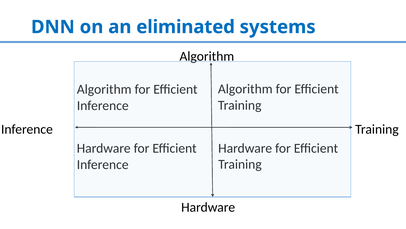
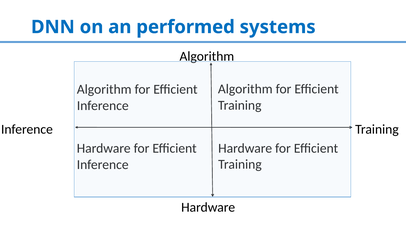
eliminated: eliminated -> performed
